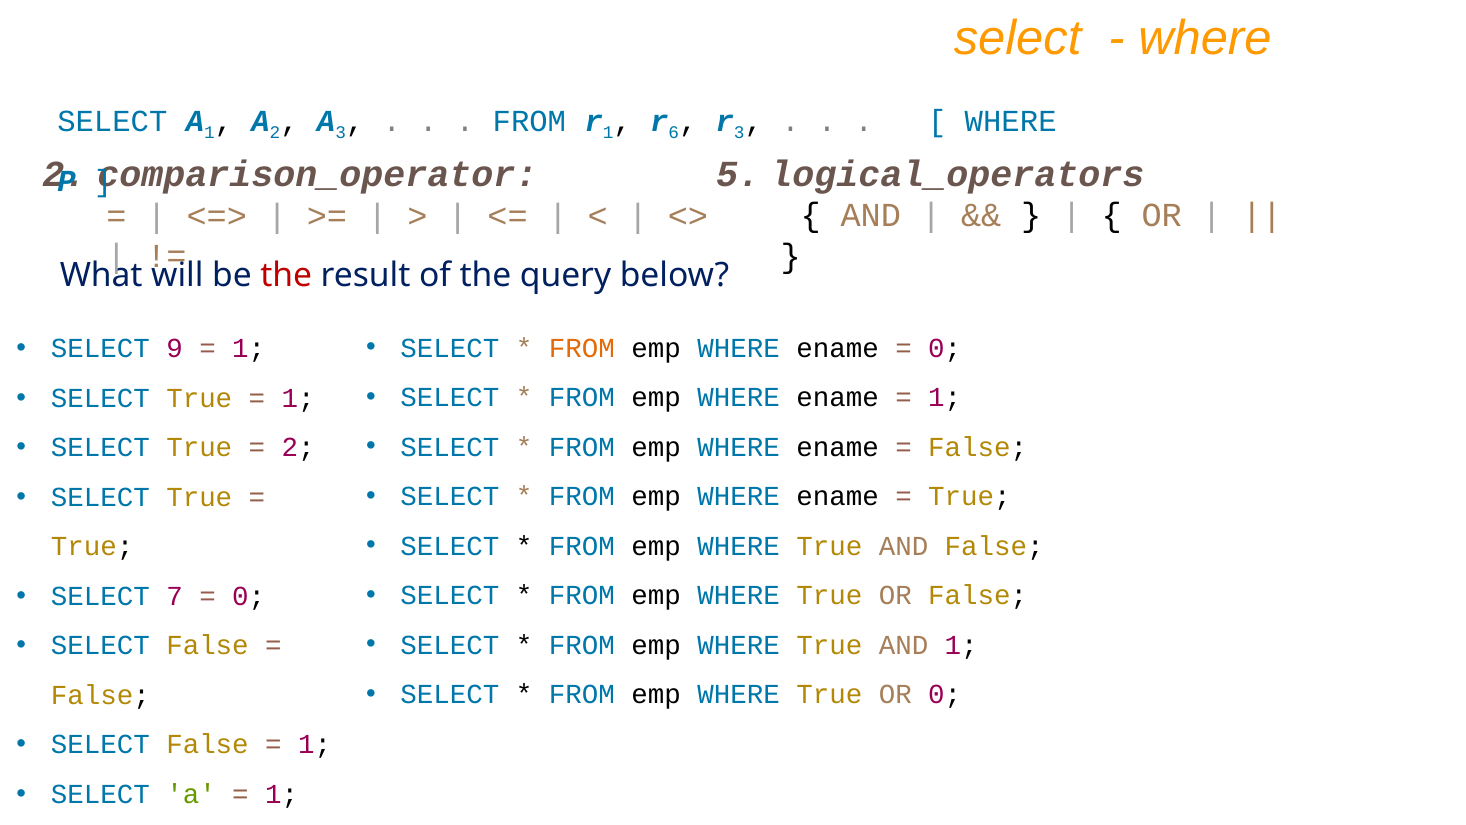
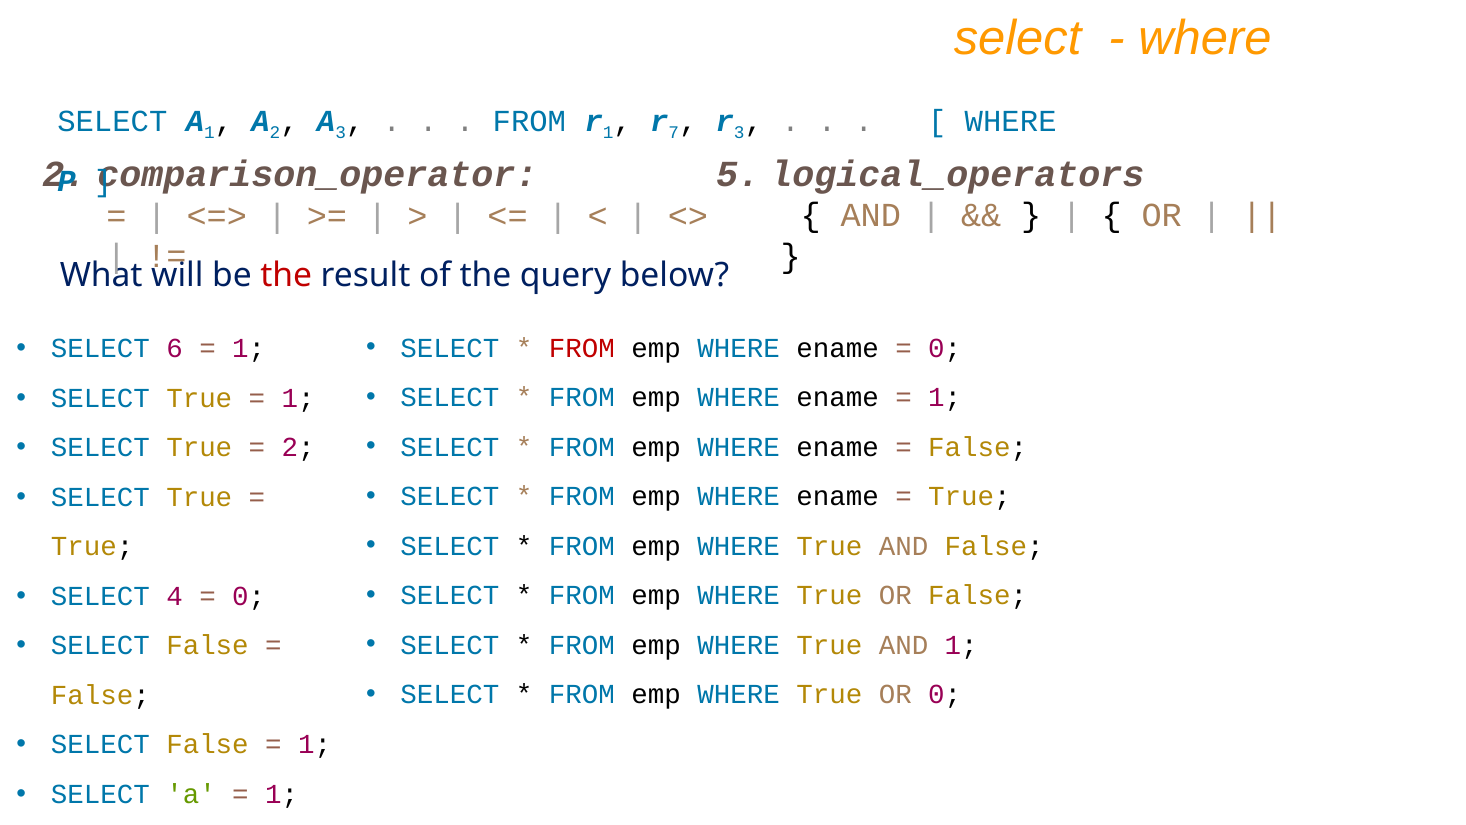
6: 6 -> 7
FROM at (582, 348) colour: orange -> red
9: 9 -> 6
7: 7 -> 4
